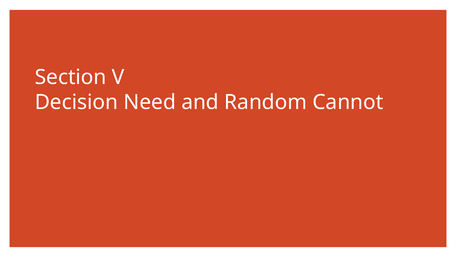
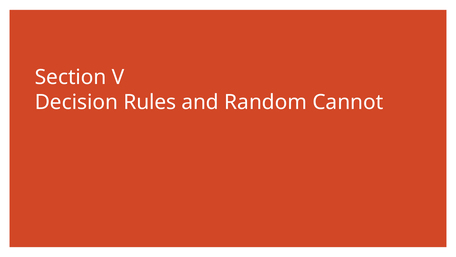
Need: Need -> Rules
